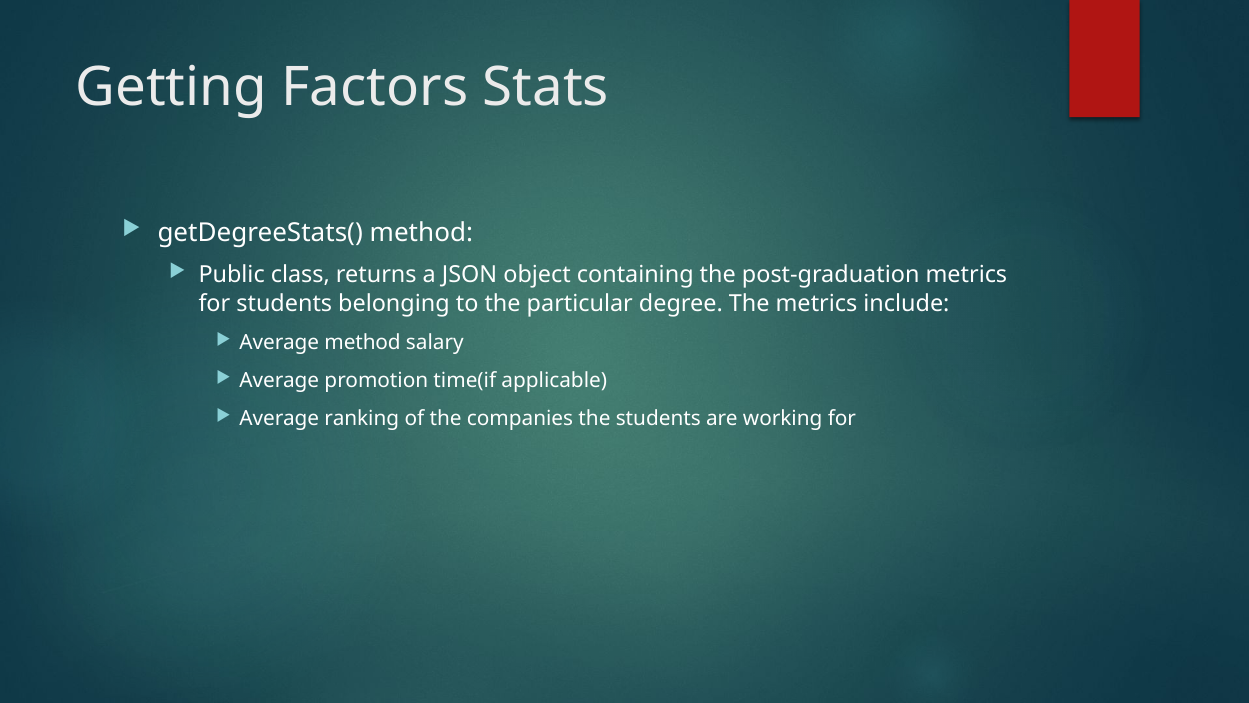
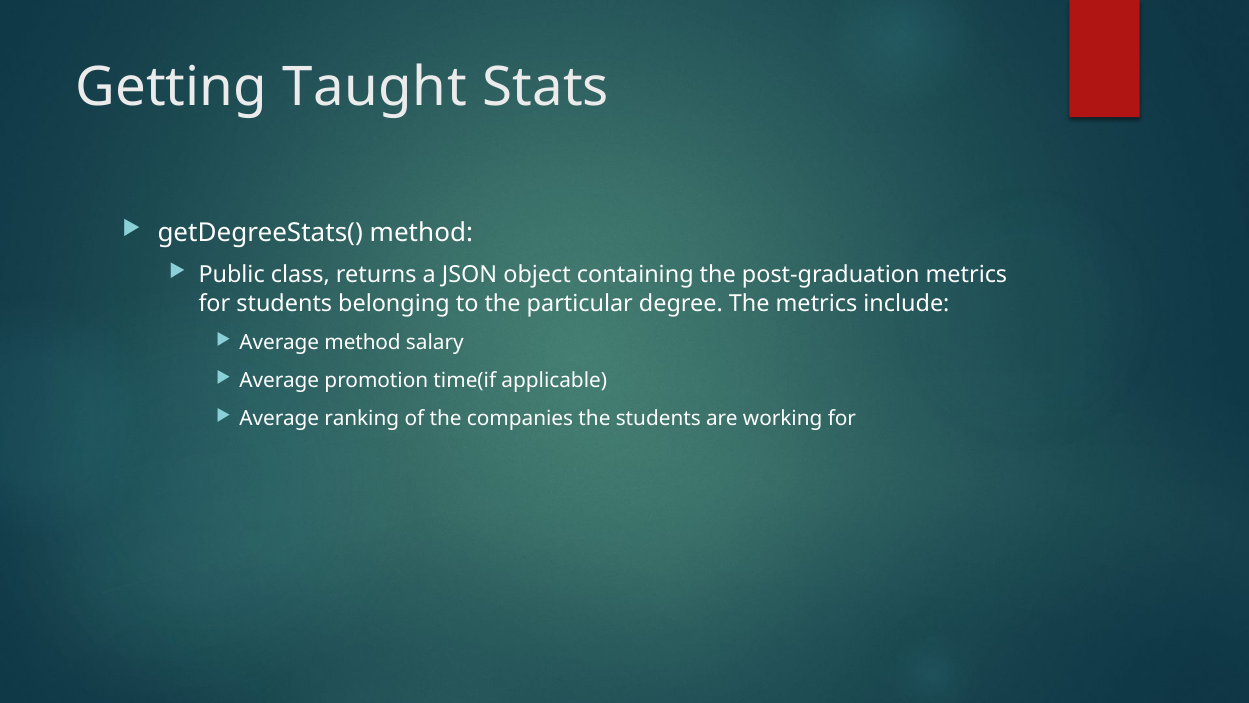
Factors: Factors -> Taught
